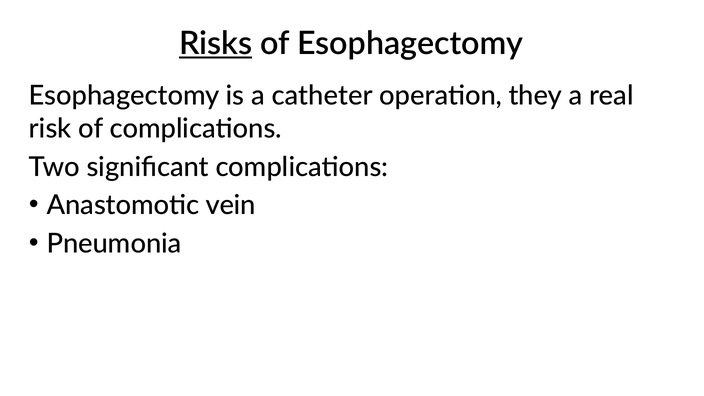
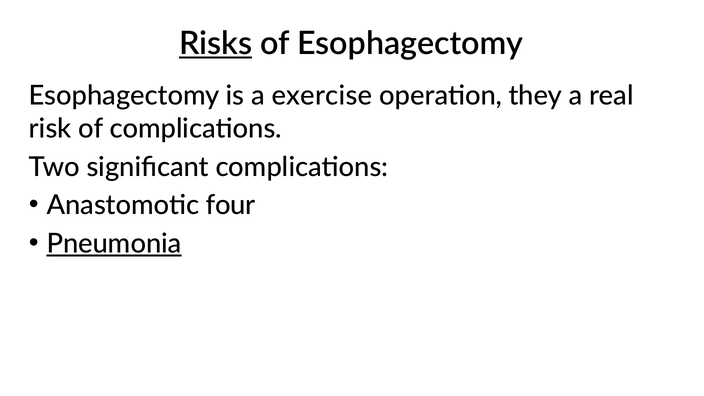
catheter: catheter -> exercise
vein: vein -> four
Pneumonia underline: none -> present
